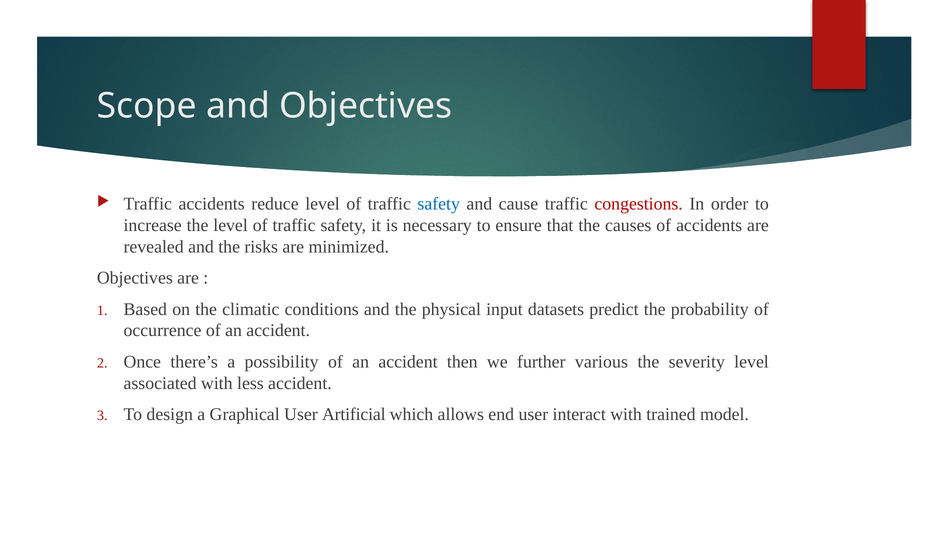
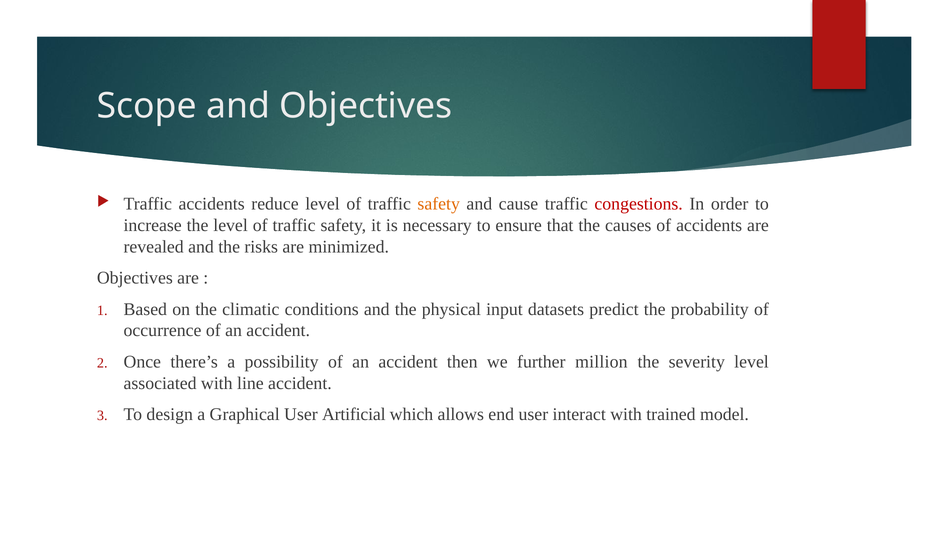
safety at (439, 204) colour: blue -> orange
various: various -> million
less: less -> line
